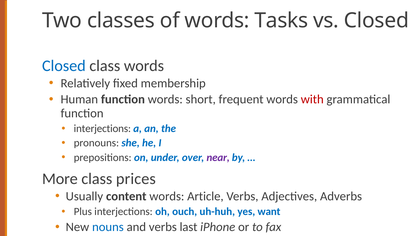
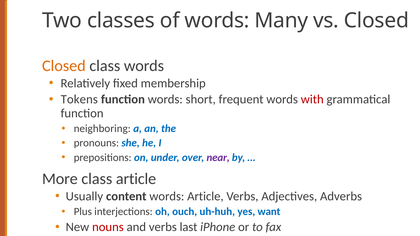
Tasks: Tasks -> Many
Closed at (64, 66) colour: blue -> orange
Human: Human -> Tokens
interjections at (102, 129): interjections -> neighboring
class prices: prices -> article
nouns colour: blue -> red
